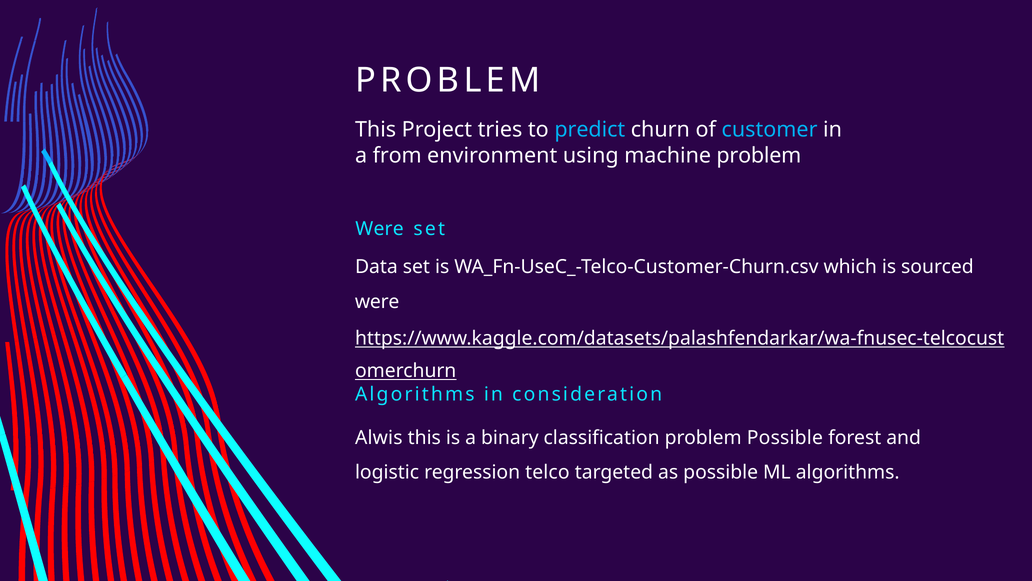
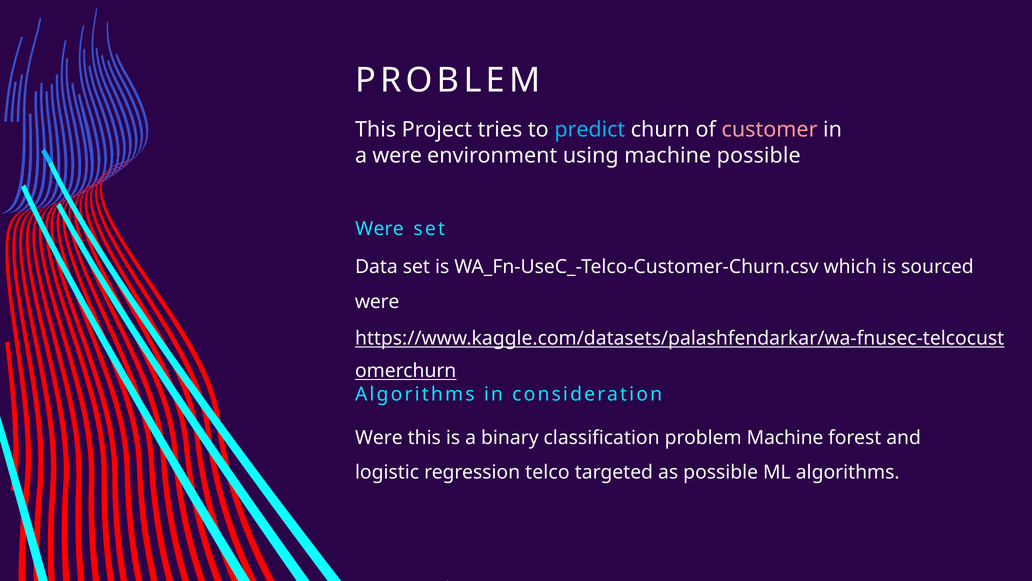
customer colour: light blue -> pink
a from: from -> were
machine problem: problem -> possible
Alwis at (379, 437): Alwis -> Were
problem Possible: Possible -> Machine
